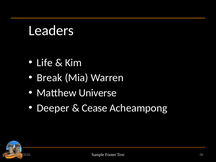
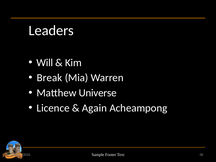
Life at (45, 63): Life -> Will
Deeper: Deeper -> Licence
Cease: Cease -> Again
